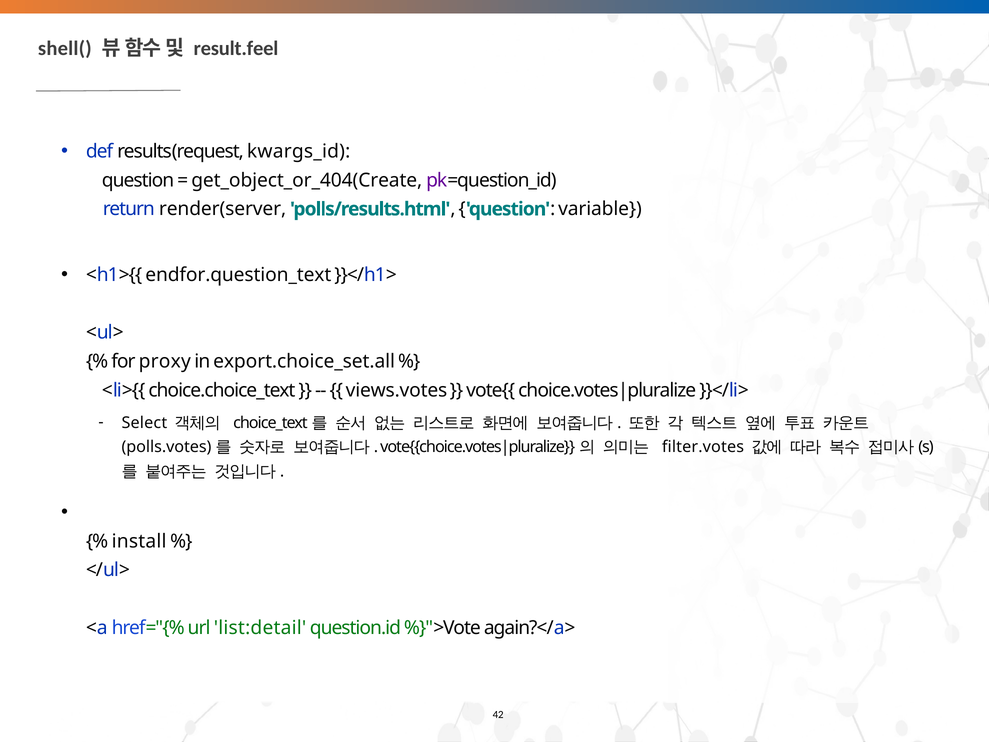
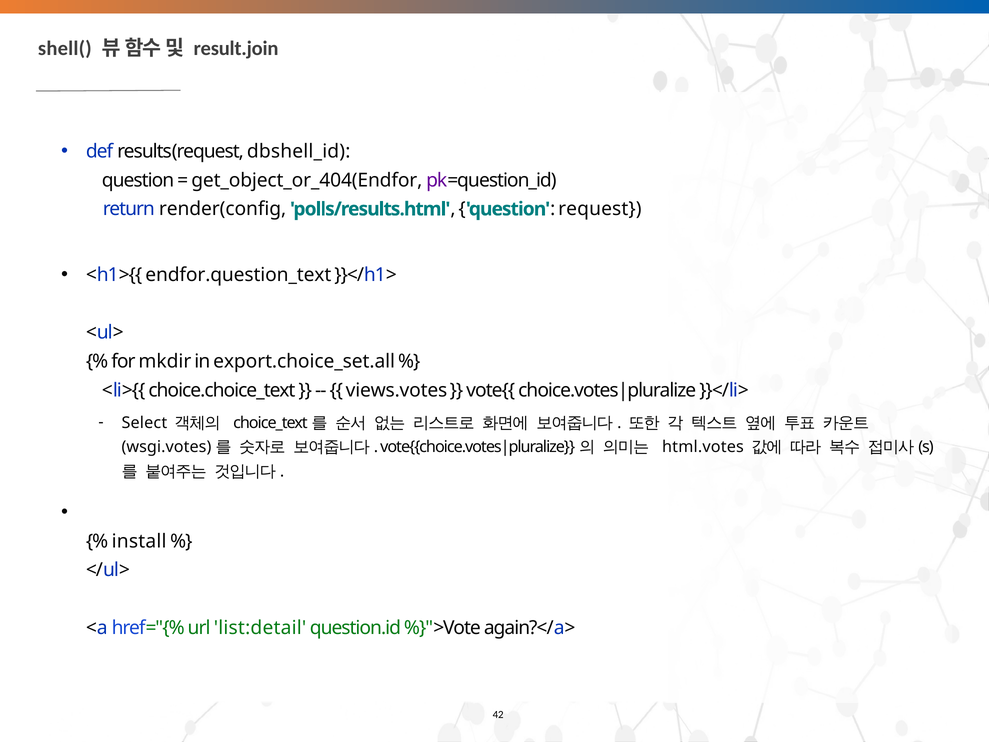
result.feel: result.feel -> result.join
kwargs_id: kwargs_id -> dbshell_id
get_object_or_404(Create: get_object_or_404(Create -> get_object_or_404(Endfor
render(server: render(server -> render(config
variable: variable -> request
proxy: proxy -> mkdir
polls.votes: polls.votes -> wsgi.votes
filter.votes: filter.votes -> html.votes
